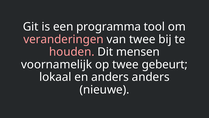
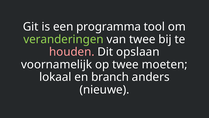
veranderingen colour: pink -> light green
mensen: mensen -> opslaan
gebeurt: gebeurt -> moeten
en anders: anders -> branch
